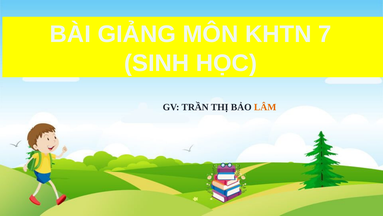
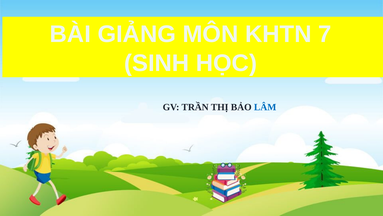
LÂM colour: orange -> blue
